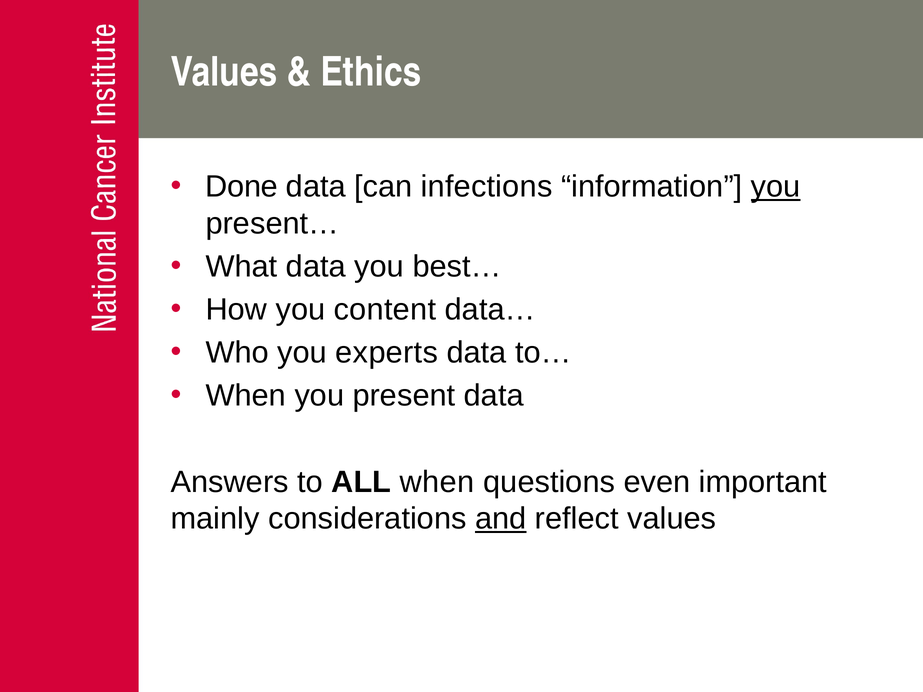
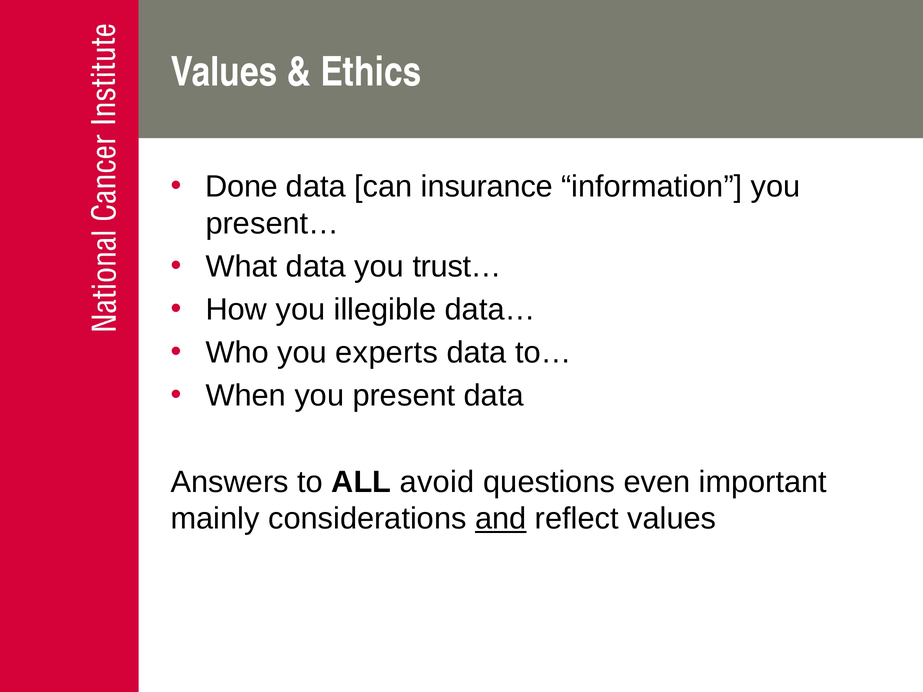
infections: infections -> insurance
you at (776, 187) underline: present -> none
best…: best… -> trust…
content: content -> illegible
ALL when: when -> avoid
